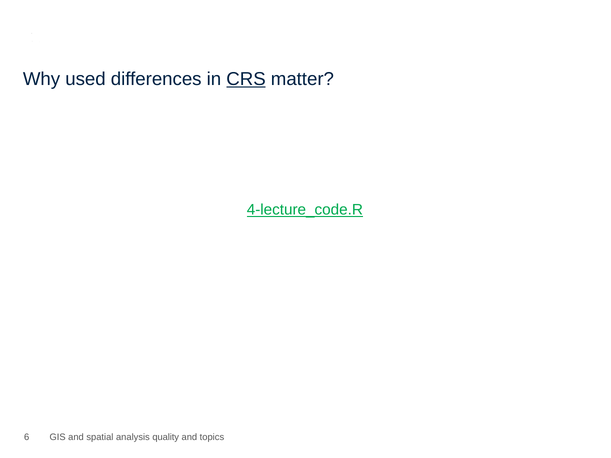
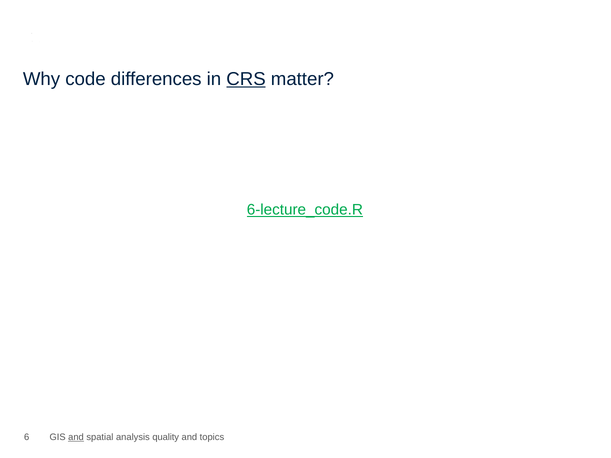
used: used -> code
4-lecture_code.R: 4-lecture_code.R -> 6-lecture_code.R
and at (76, 438) underline: none -> present
